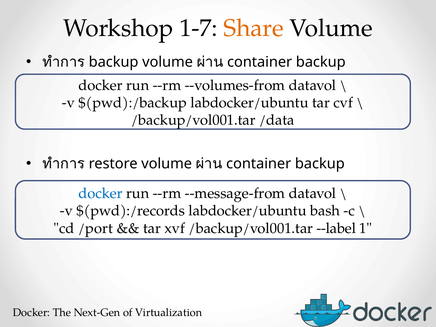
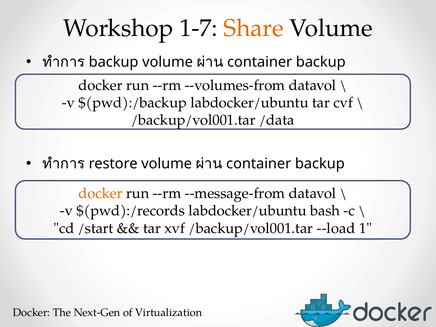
docker at (101, 193) colour: blue -> orange
/port: /port -> /start
--label: --label -> --load
